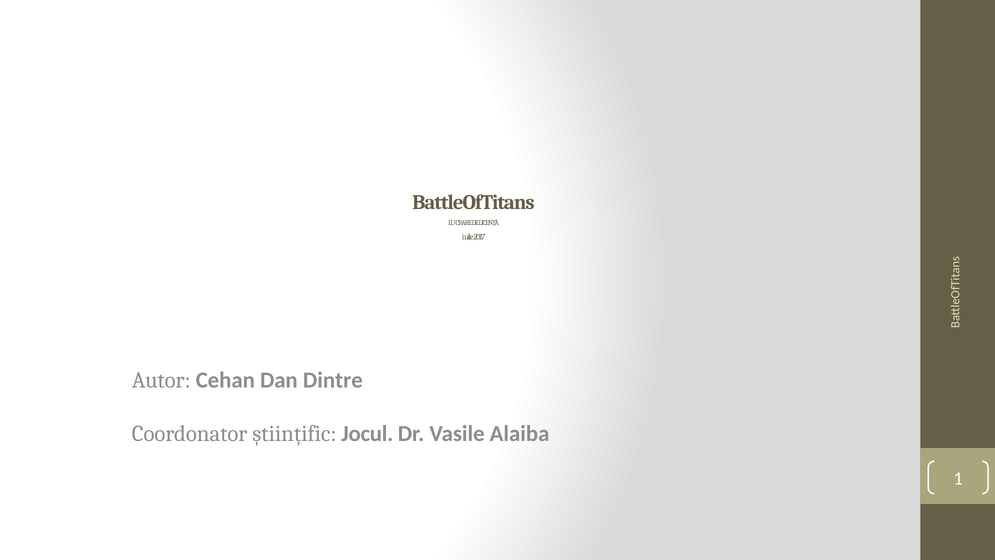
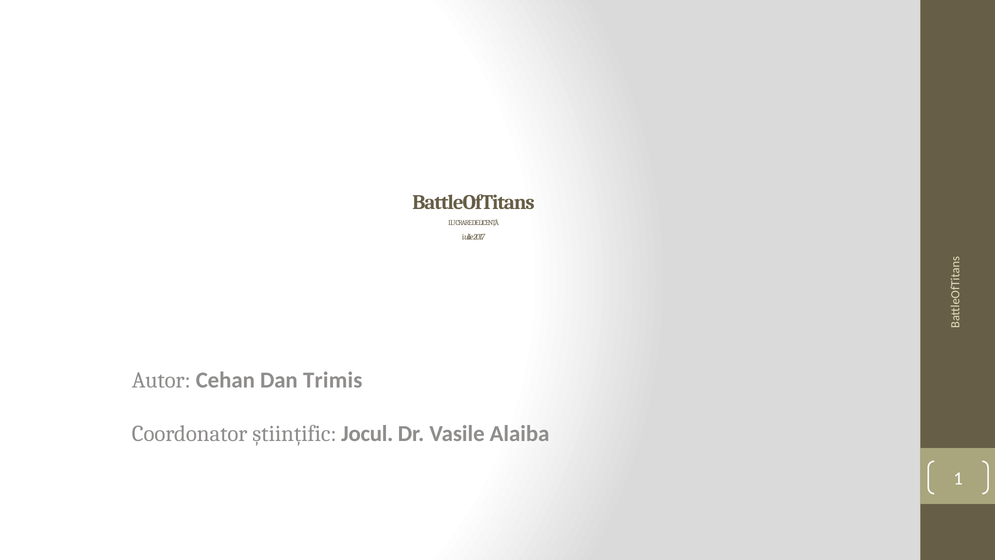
Dintre: Dintre -> Trimis
